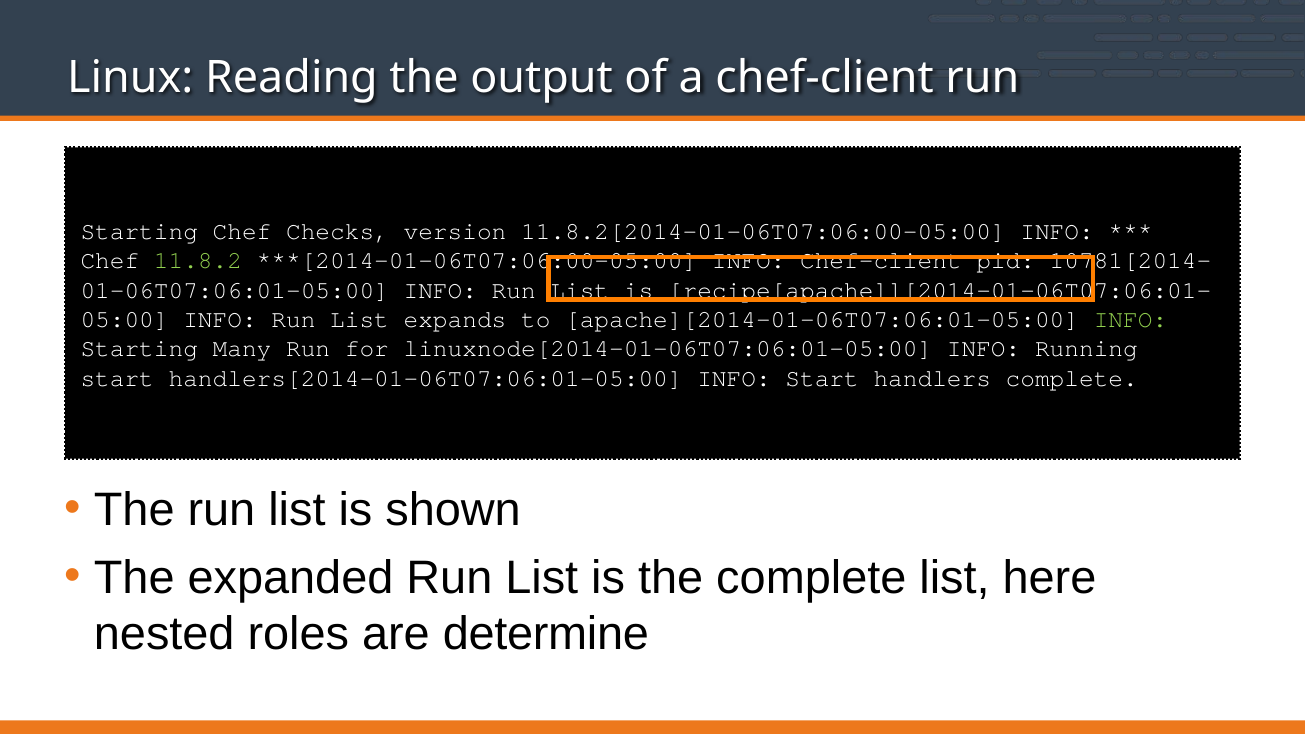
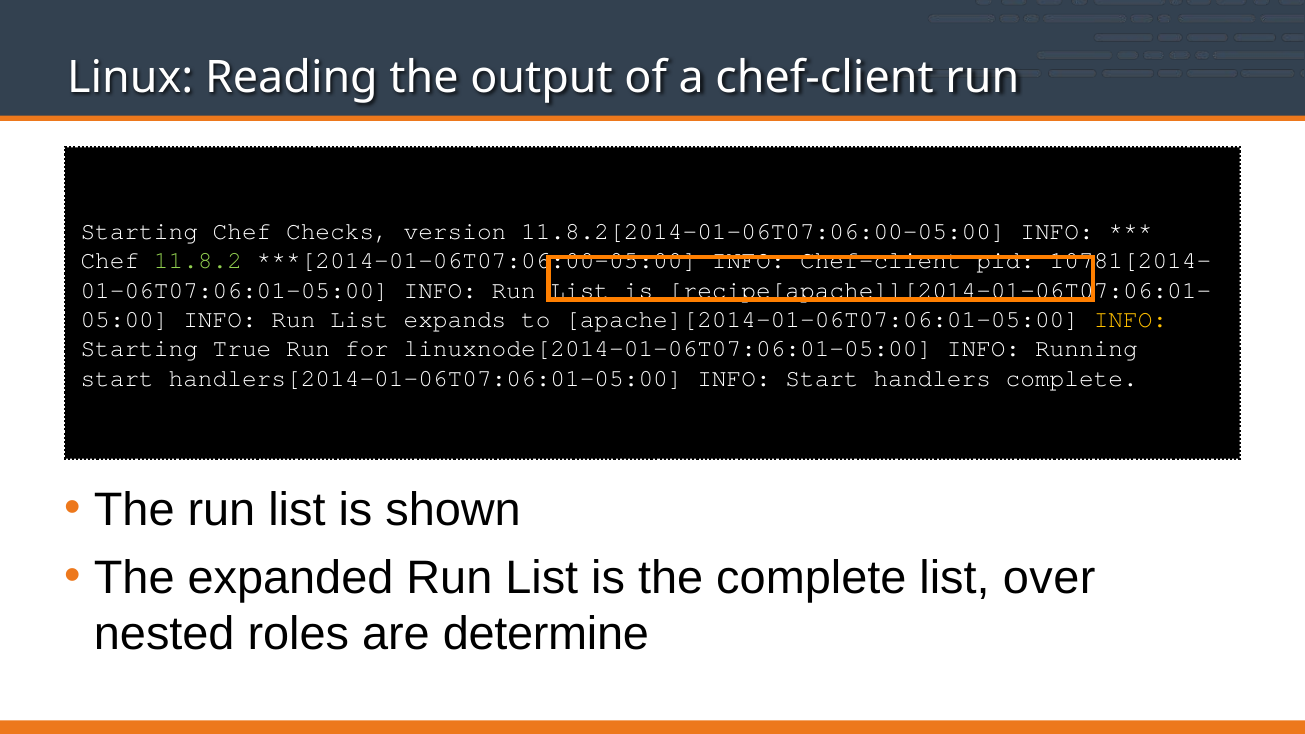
INFO at (1131, 319) colour: light green -> yellow
Many: Many -> True
here: here -> over
